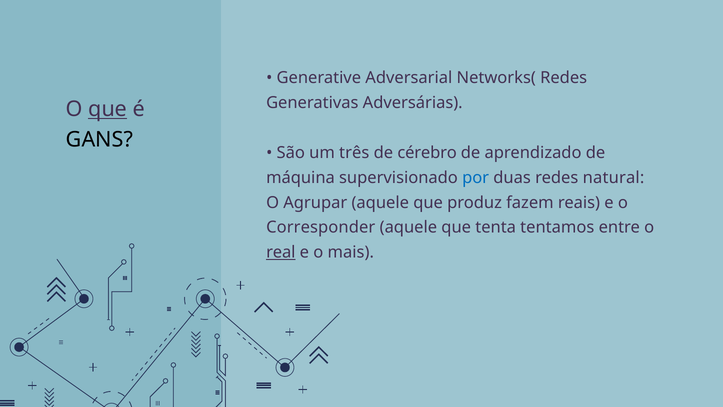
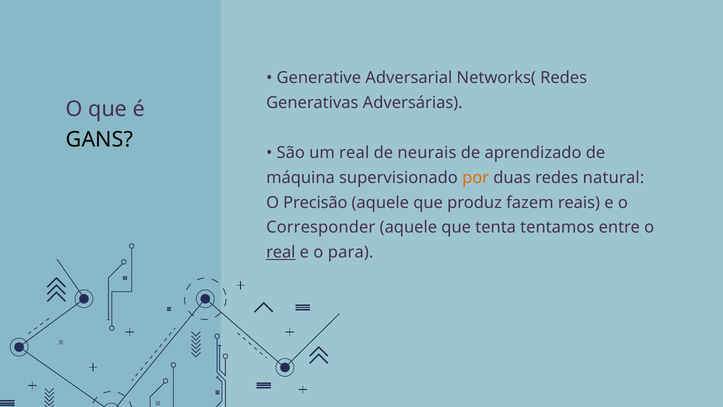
que at (108, 109) underline: present -> none
um três: três -> real
cérebro: cérebro -> neurais
por colour: blue -> orange
Agrupar: Agrupar -> Precisão
mais: mais -> para
